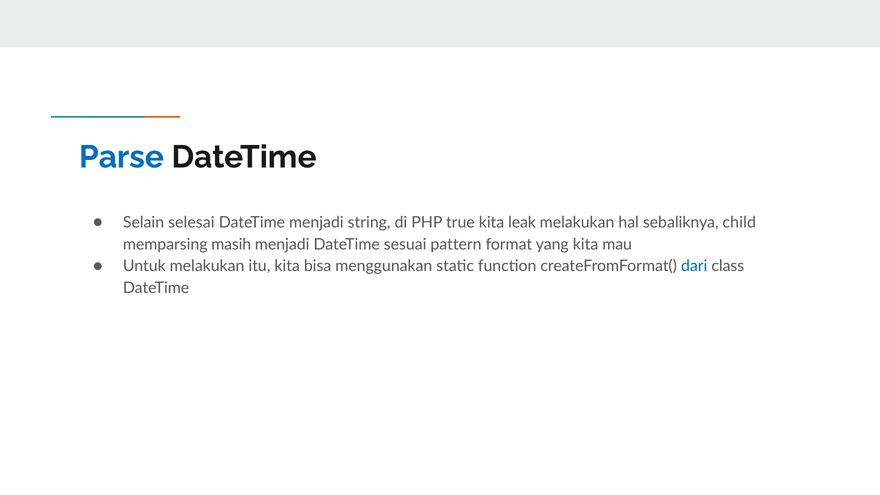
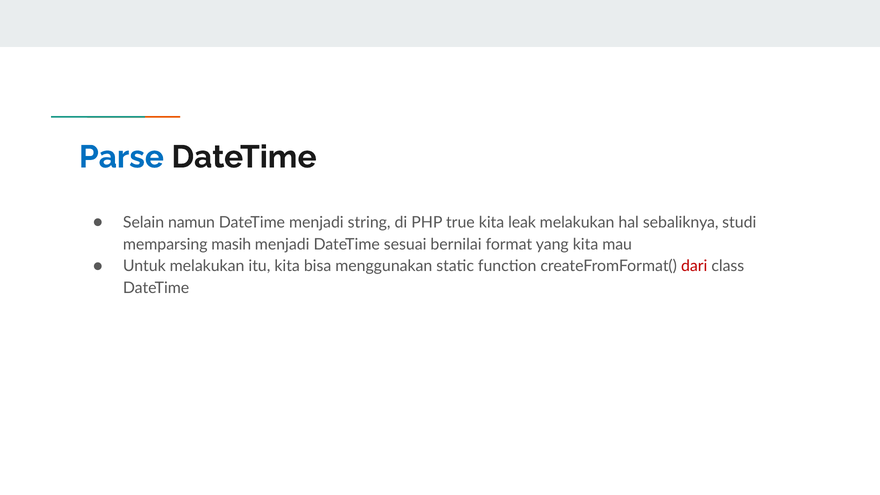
selesai: selesai -> namun
child: child -> studi
pattern: pattern -> bernilai
dari colour: blue -> red
